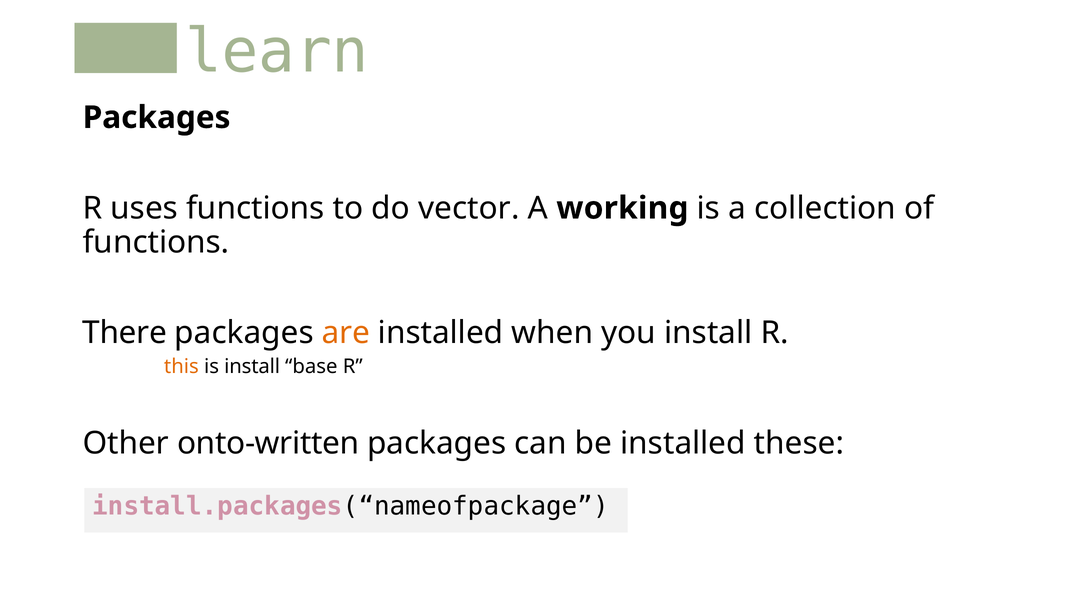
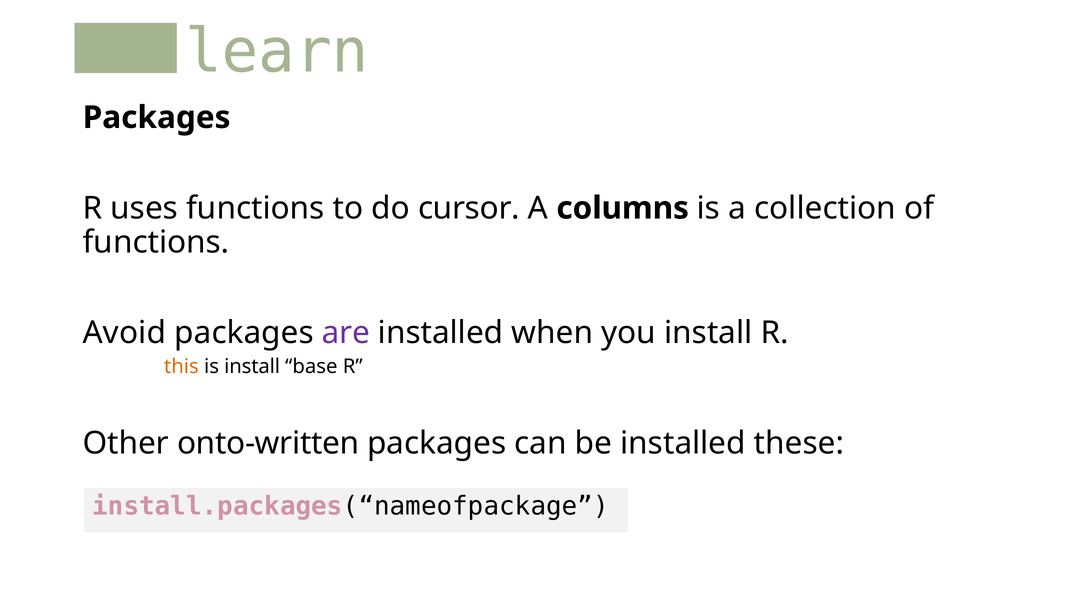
vector: vector -> cursor
working: working -> columns
There: There -> Avoid
are colour: orange -> purple
